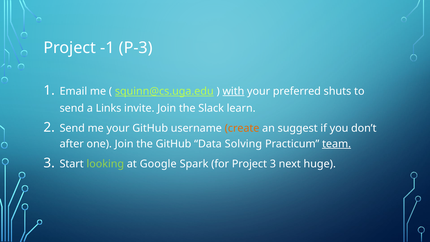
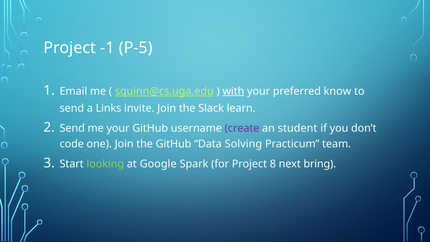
P-3: P-3 -> P-5
shuts: shuts -> know
create colour: orange -> purple
suggest: suggest -> student
after: after -> code
team underline: present -> none
Project 3: 3 -> 8
huge: huge -> bring
